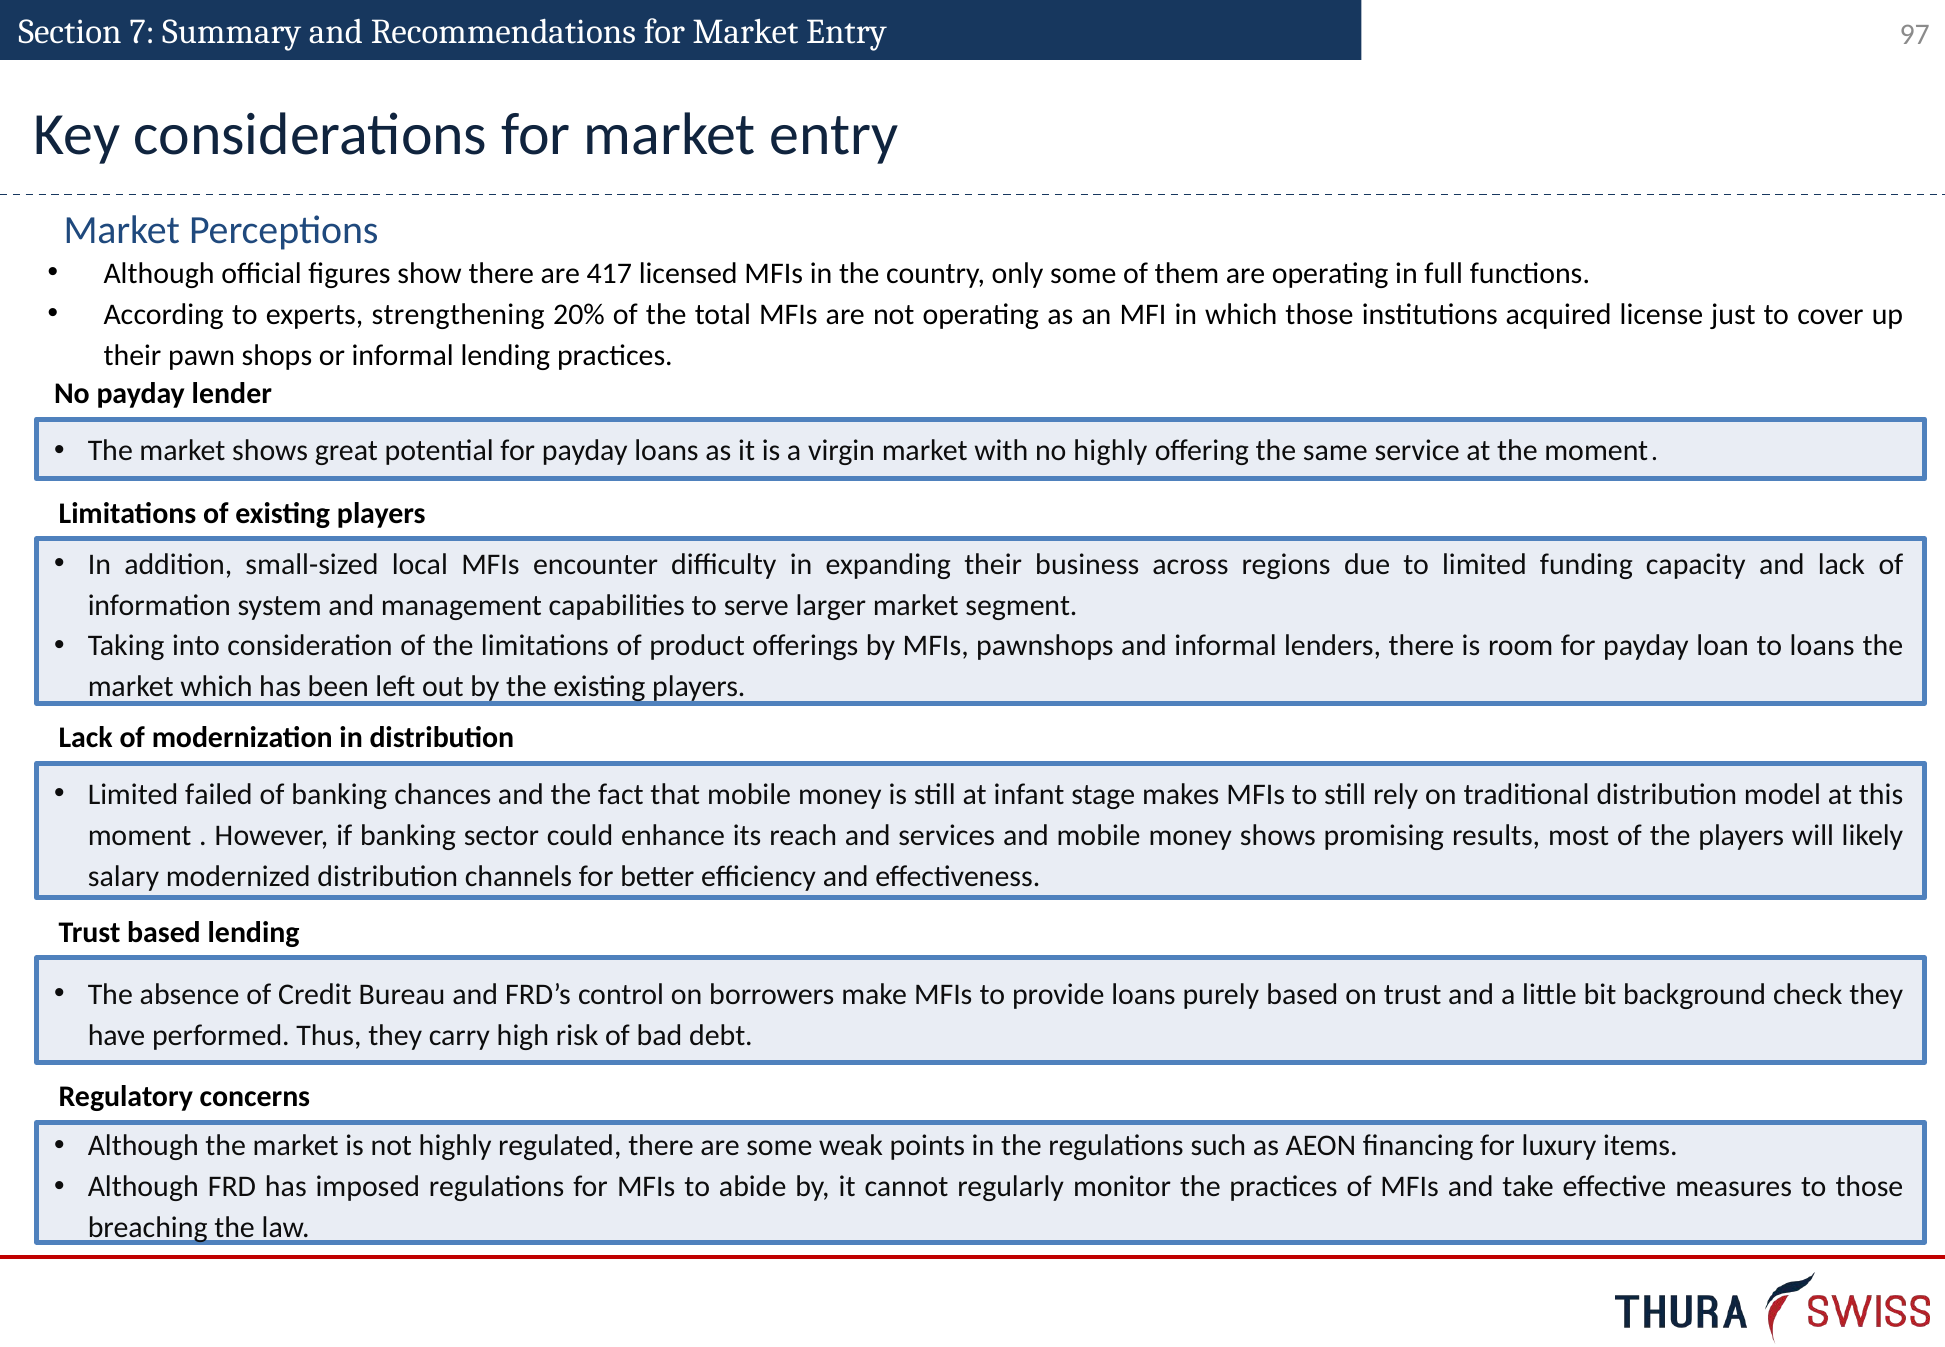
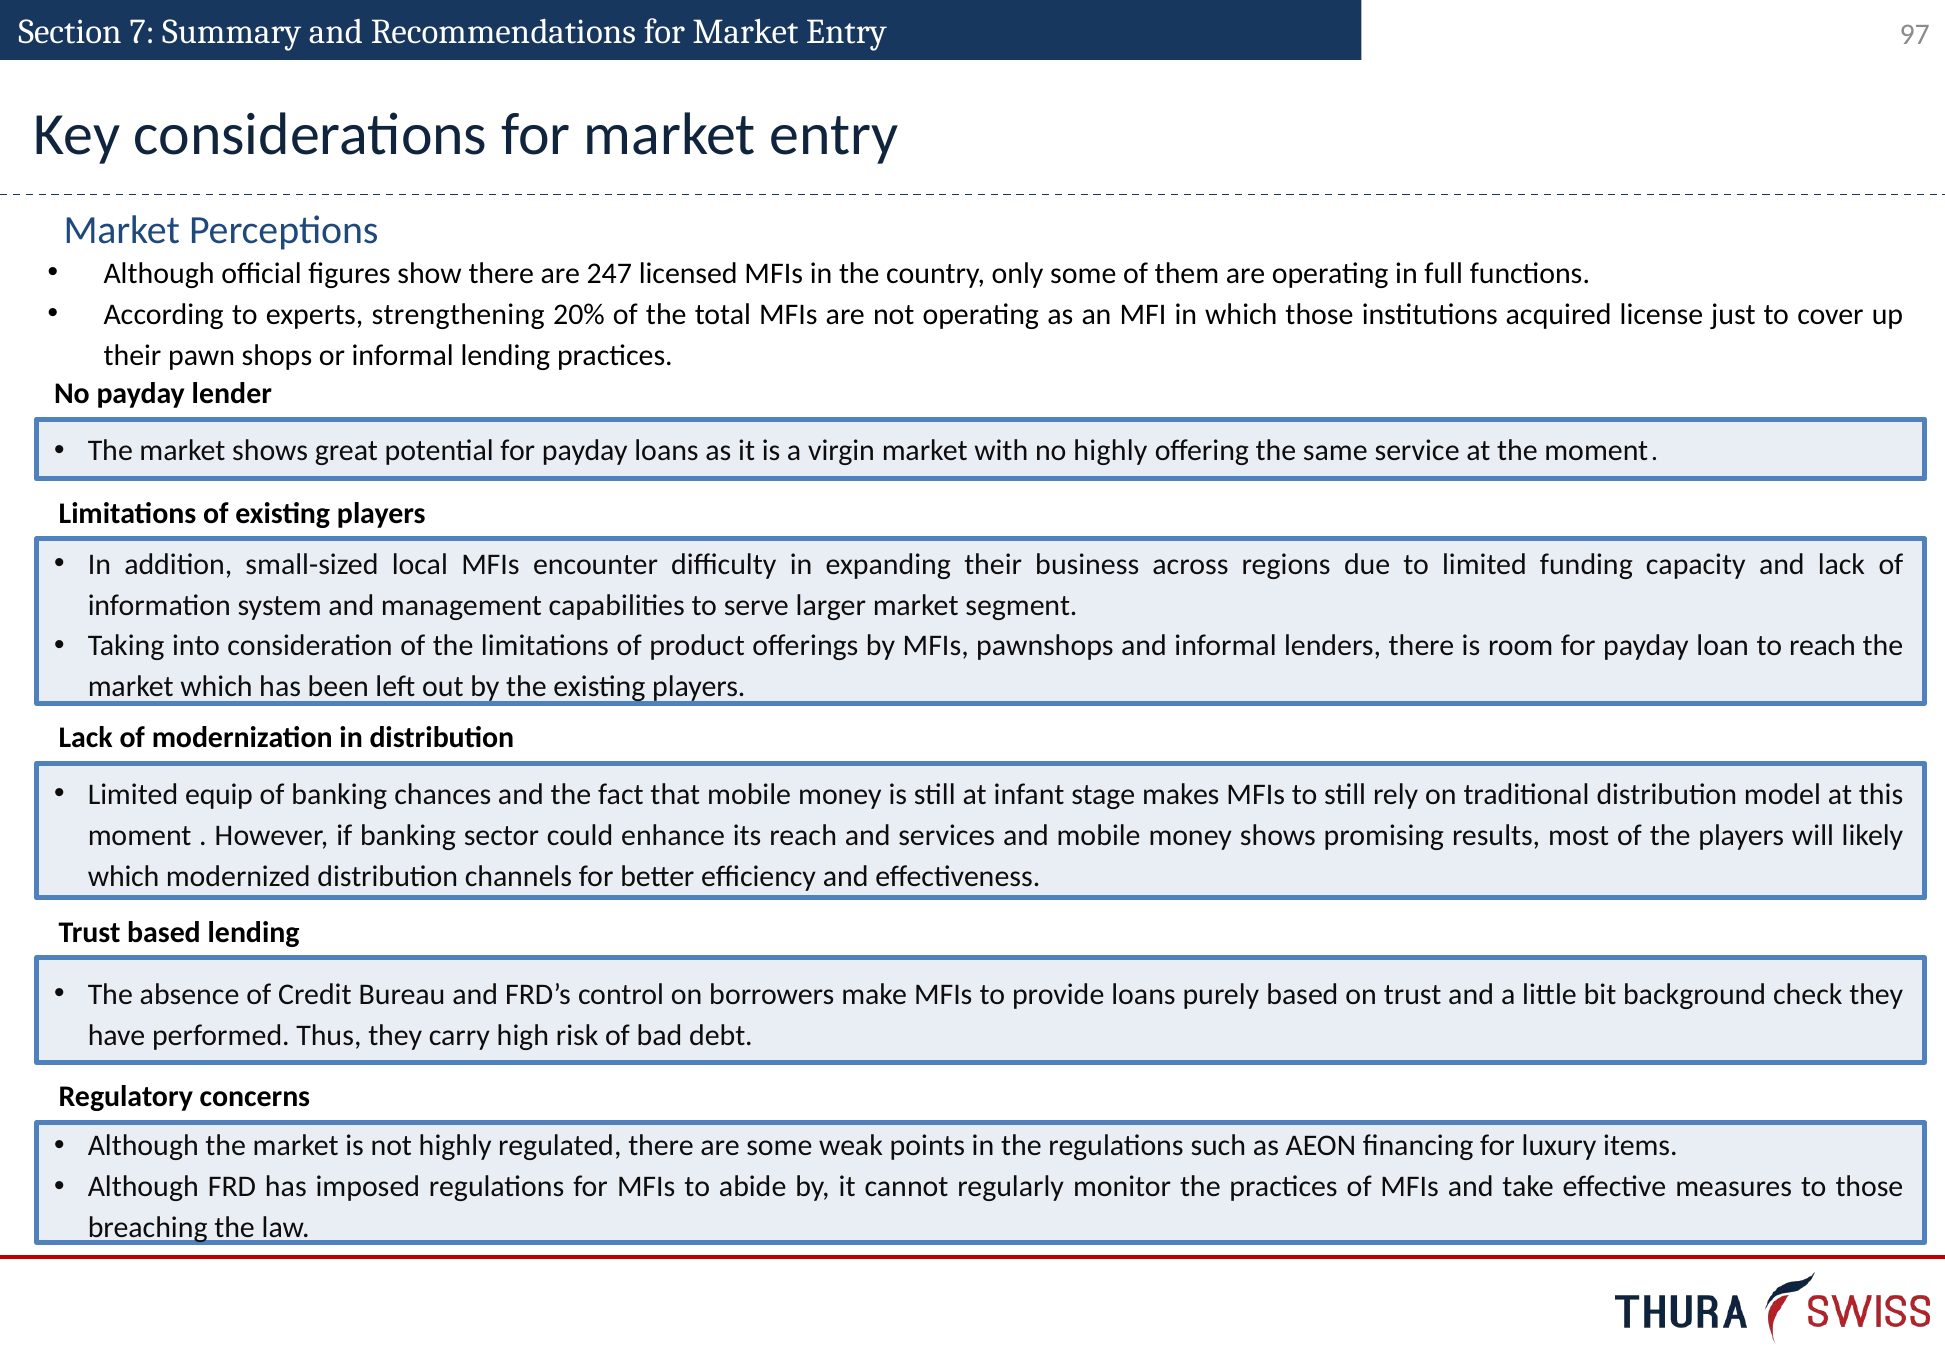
417: 417 -> 247
to loans: loans -> reach
failed: failed -> equip
salary at (123, 876): salary -> which
